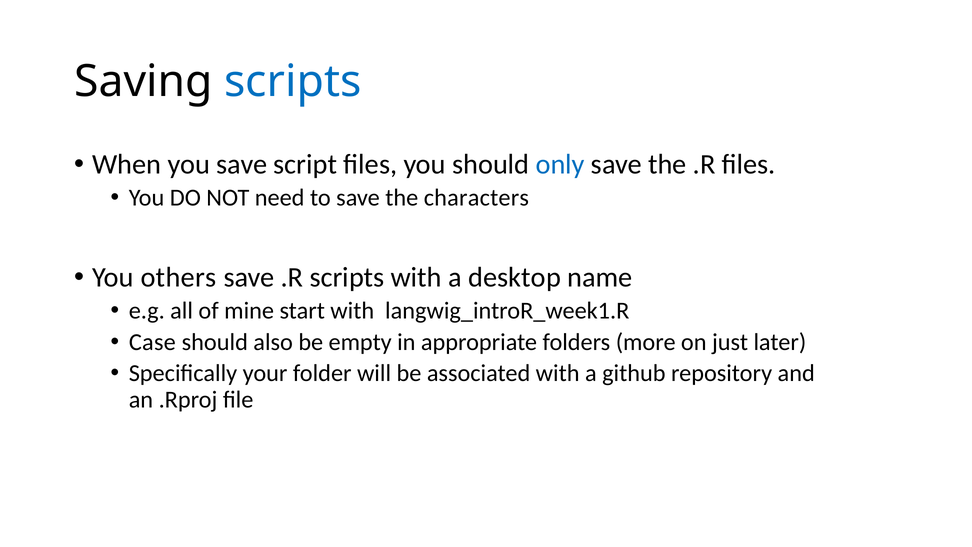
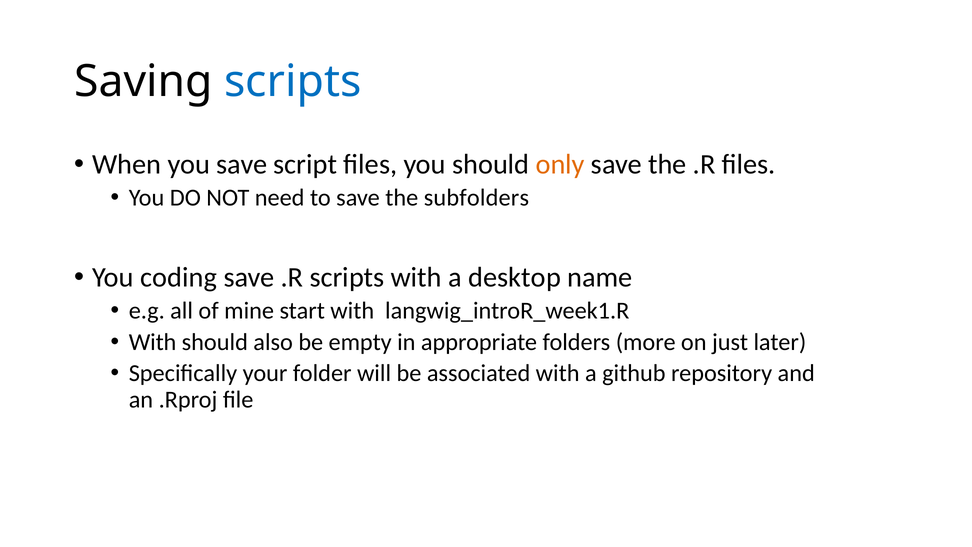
only colour: blue -> orange
characters: characters -> subfolders
others: others -> coding
Case at (152, 342): Case -> With
